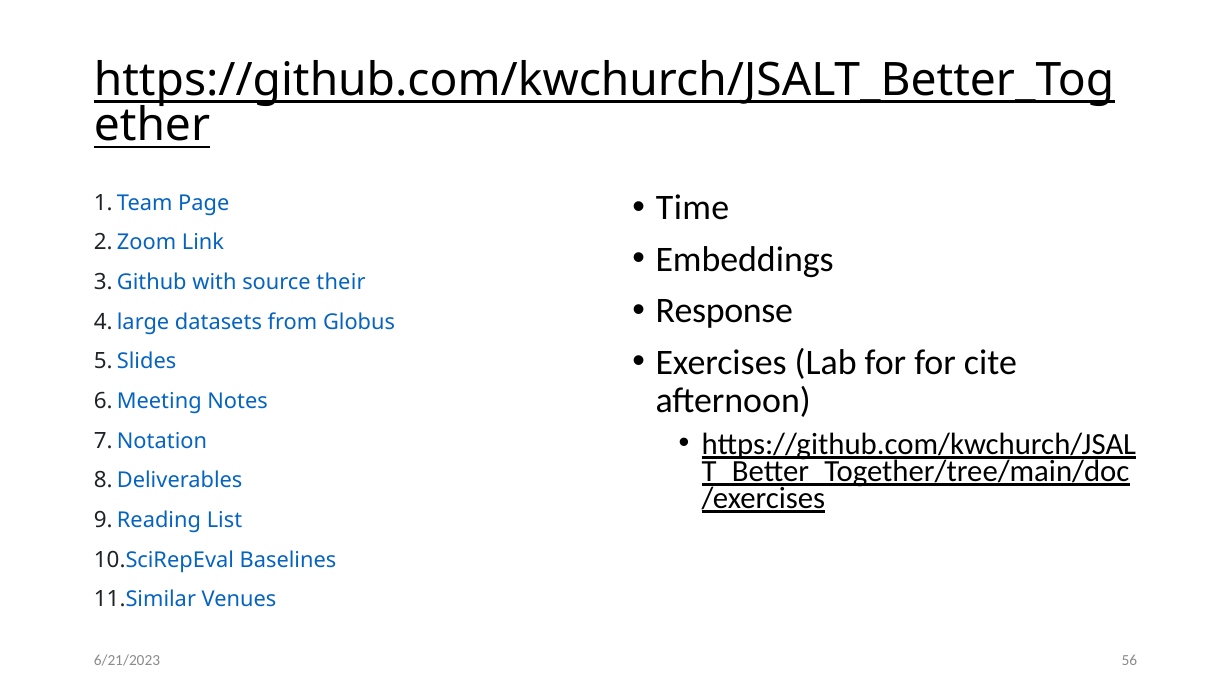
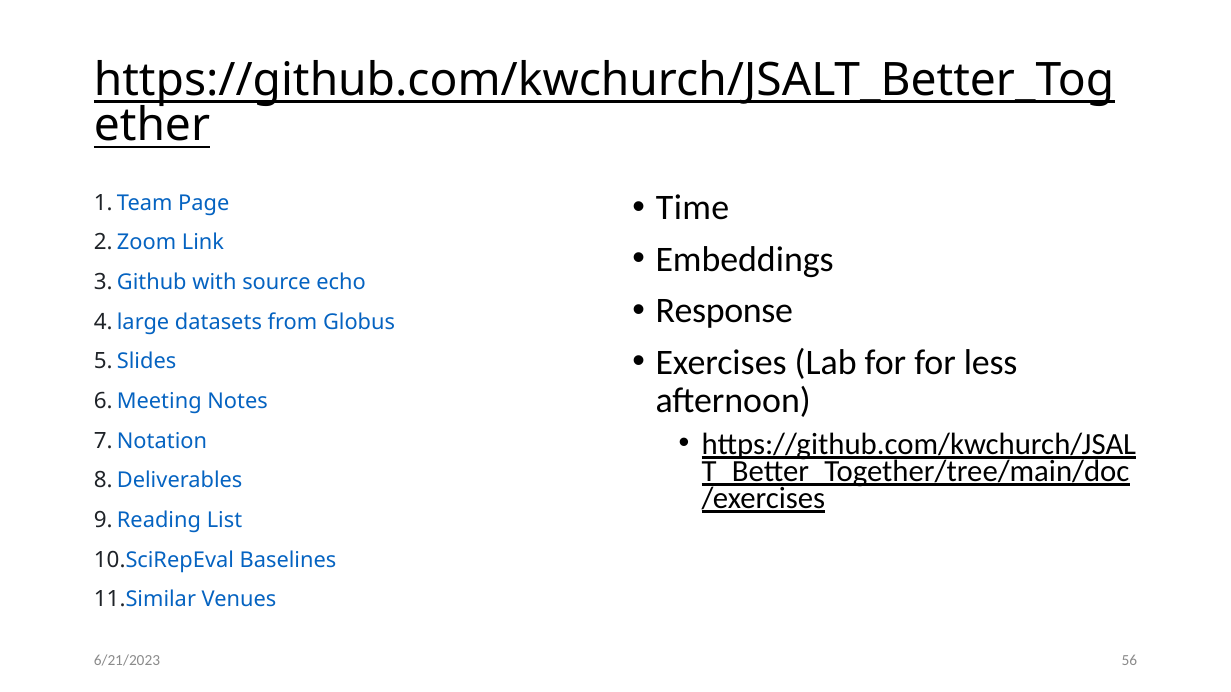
their: their -> echo
cite: cite -> less
